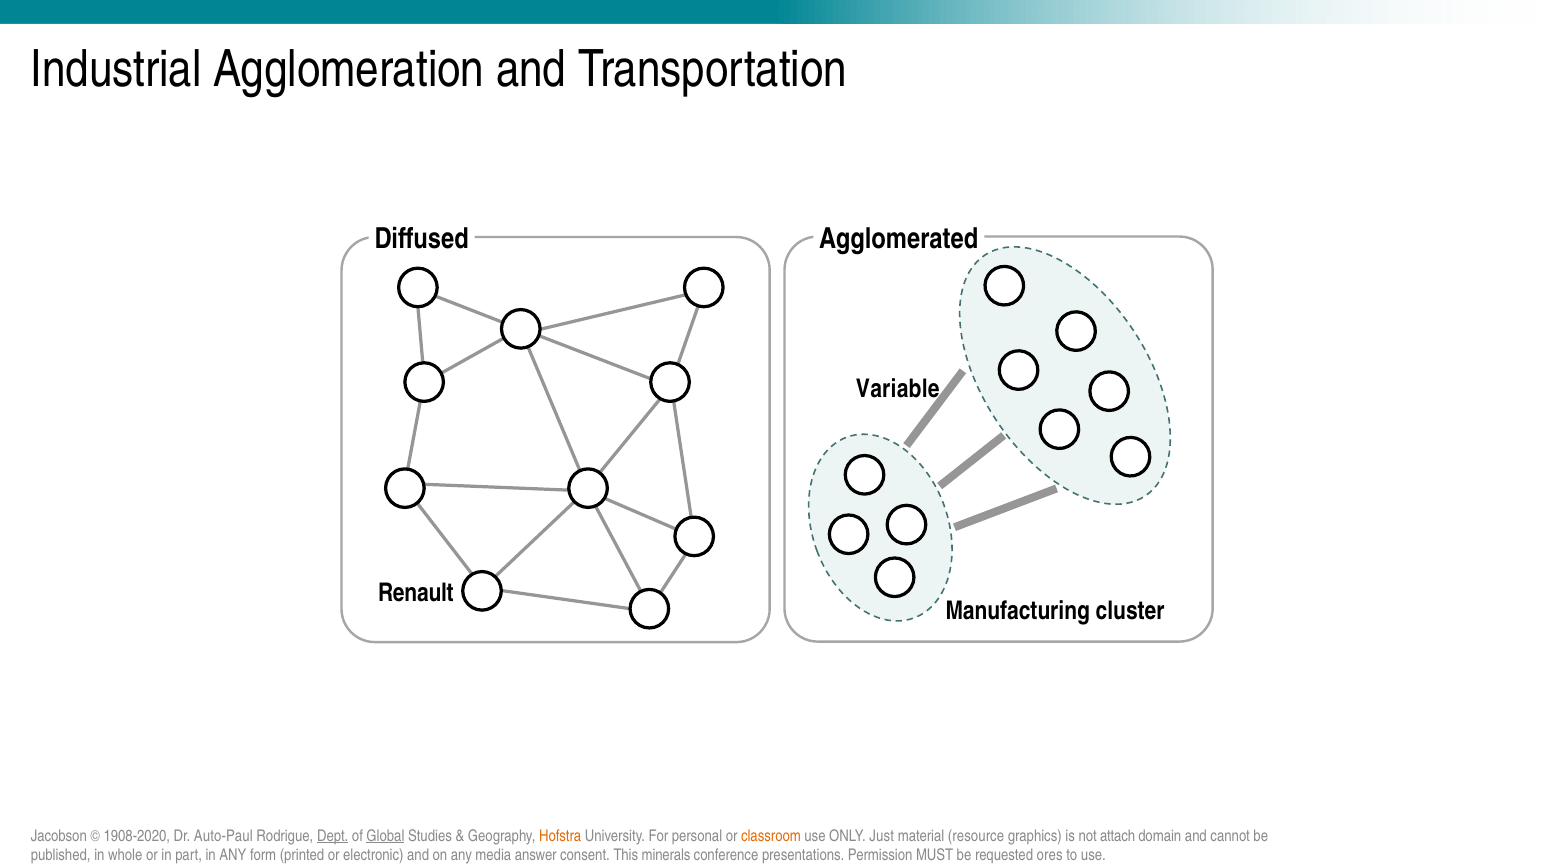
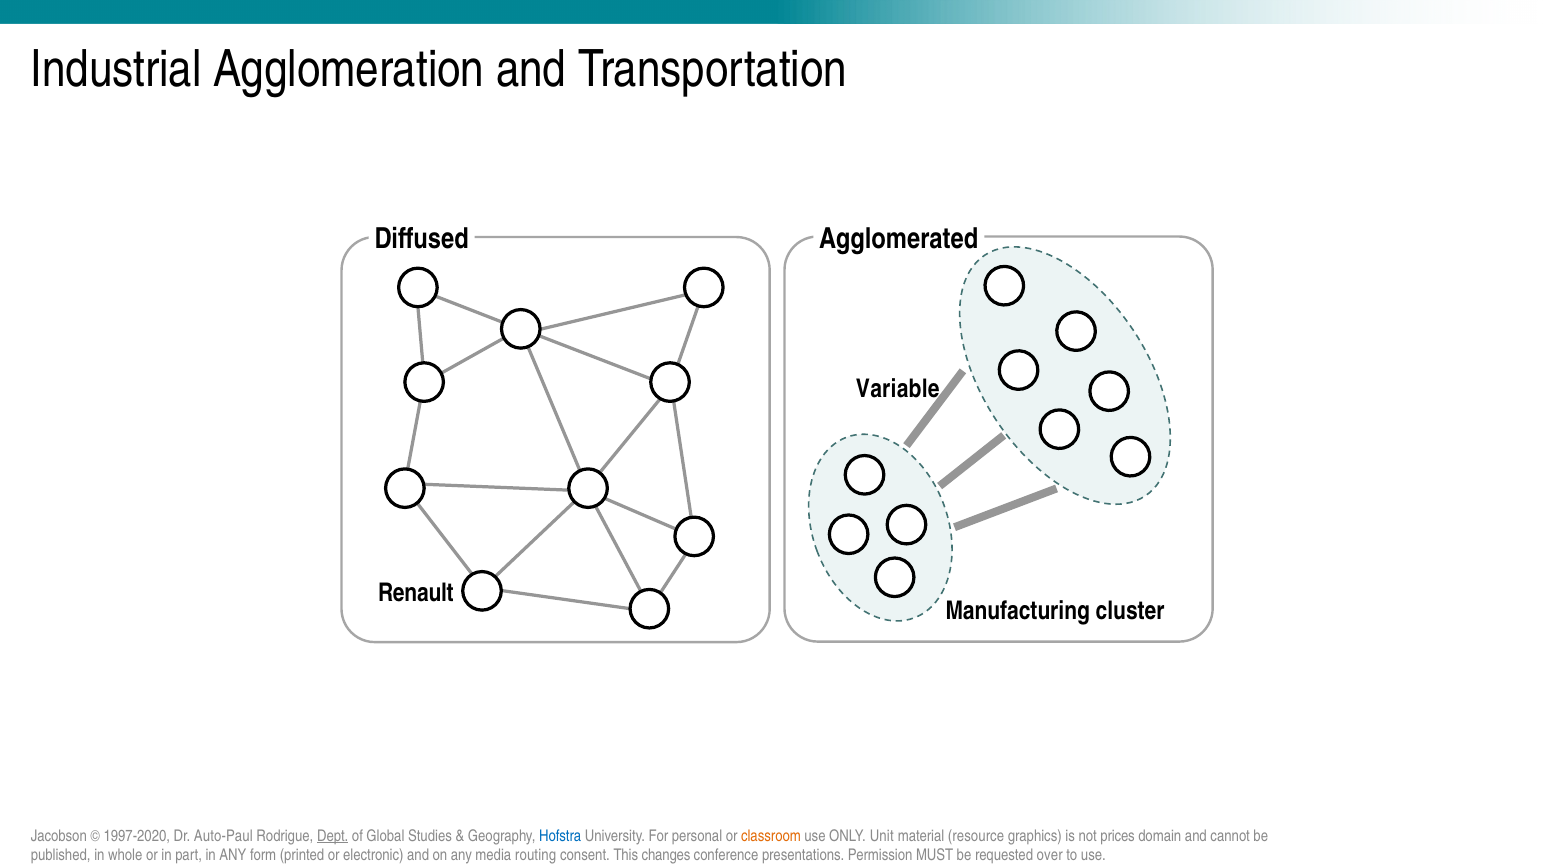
1908-2020: 1908-2020 -> 1997-2020
Global underline: present -> none
Hofstra colour: orange -> blue
Just: Just -> Unit
attach: attach -> prices
answer: answer -> routing
minerals: minerals -> changes
ores: ores -> over
